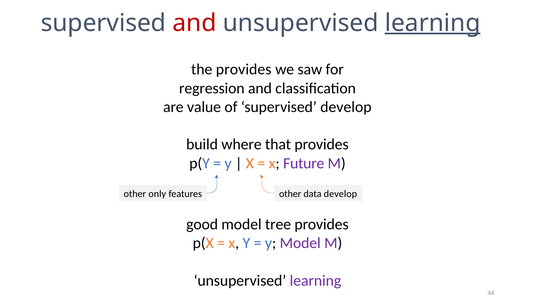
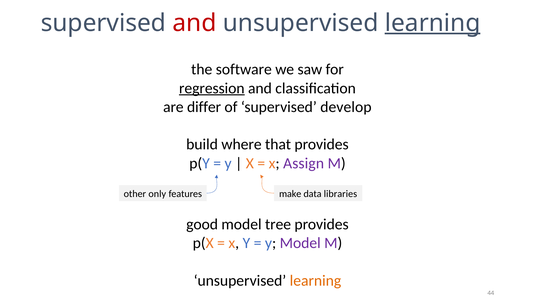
the provides: provides -> software
regression underline: none -> present
value: value -> differ
Future: Future -> Assign
other at (290, 194): other -> make
data develop: develop -> libraries
learning at (315, 281) colour: purple -> orange
